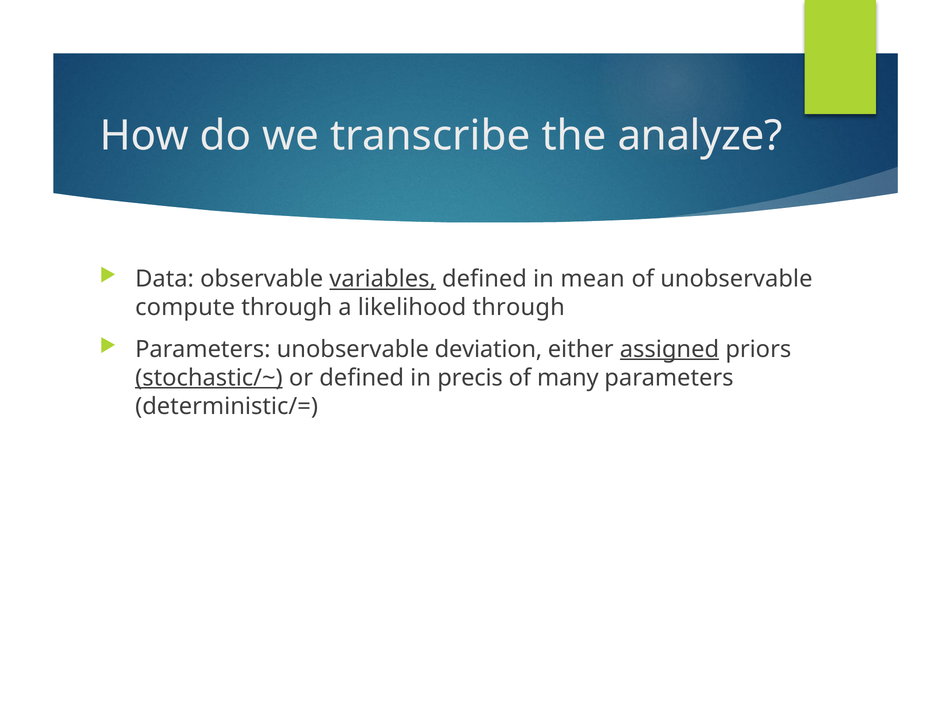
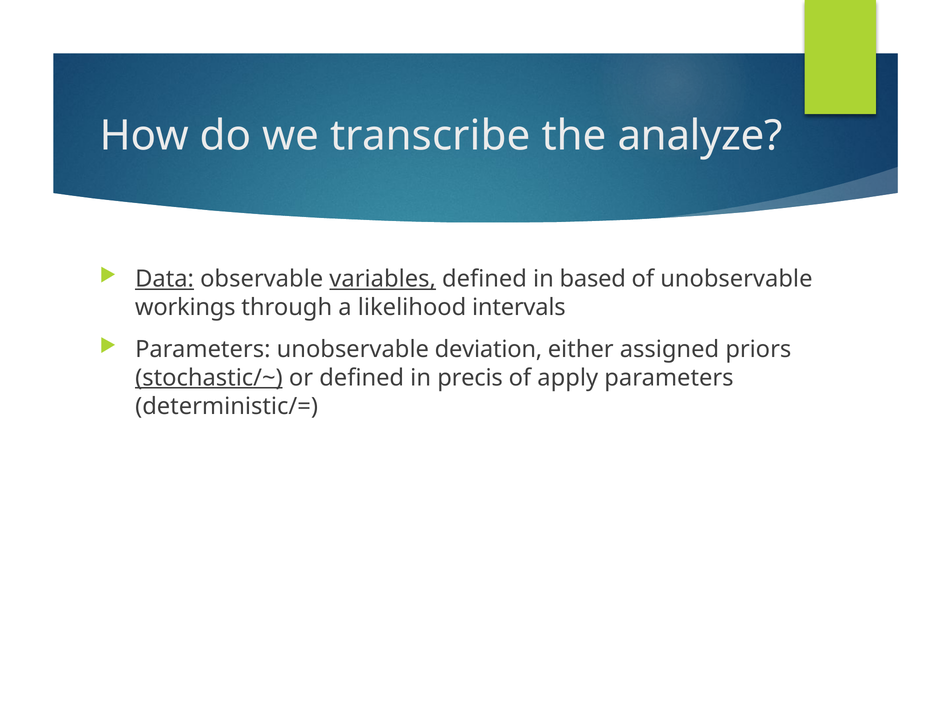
Data underline: none -> present
mean: mean -> based
compute: compute -> workings
likelihood through: through -> intervals
assigned underline: present -> none
many: many -> apply
